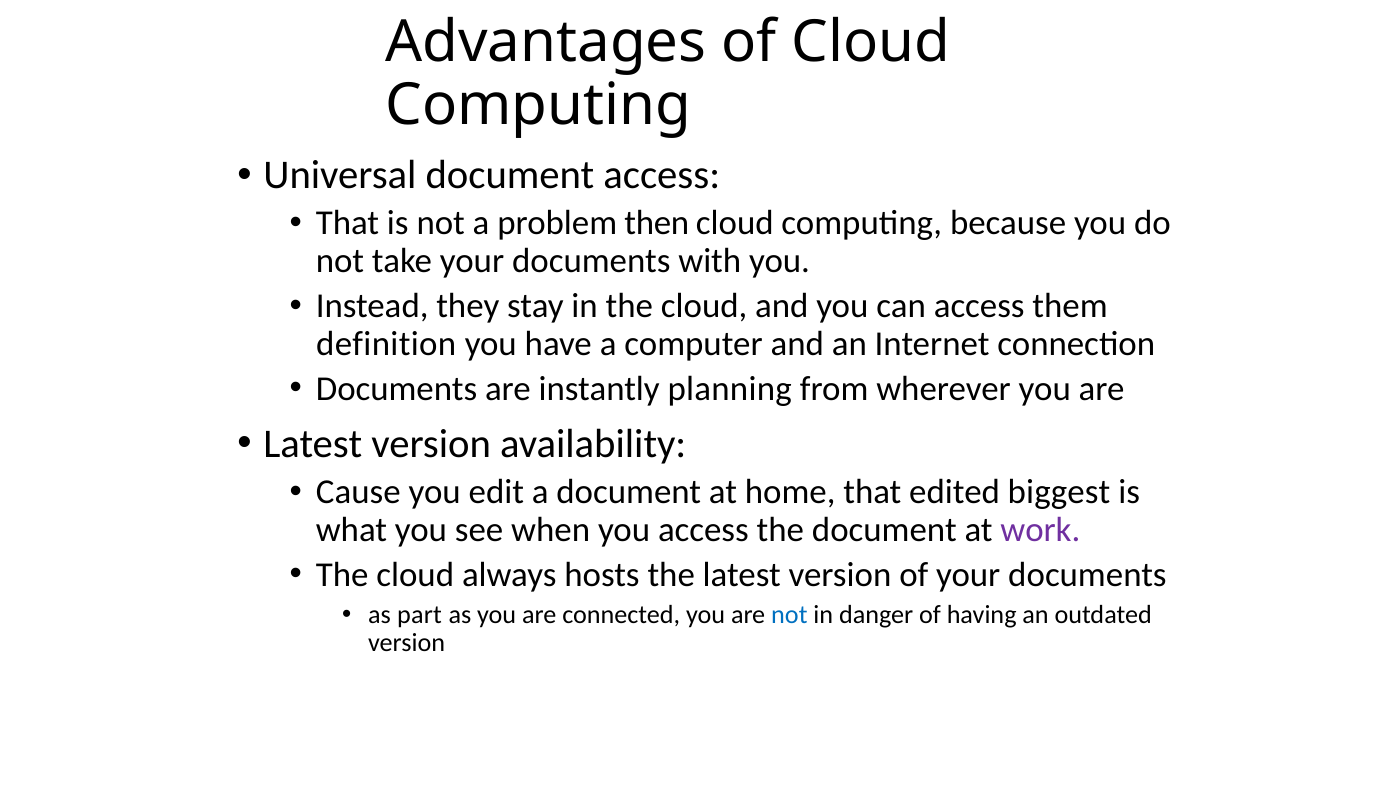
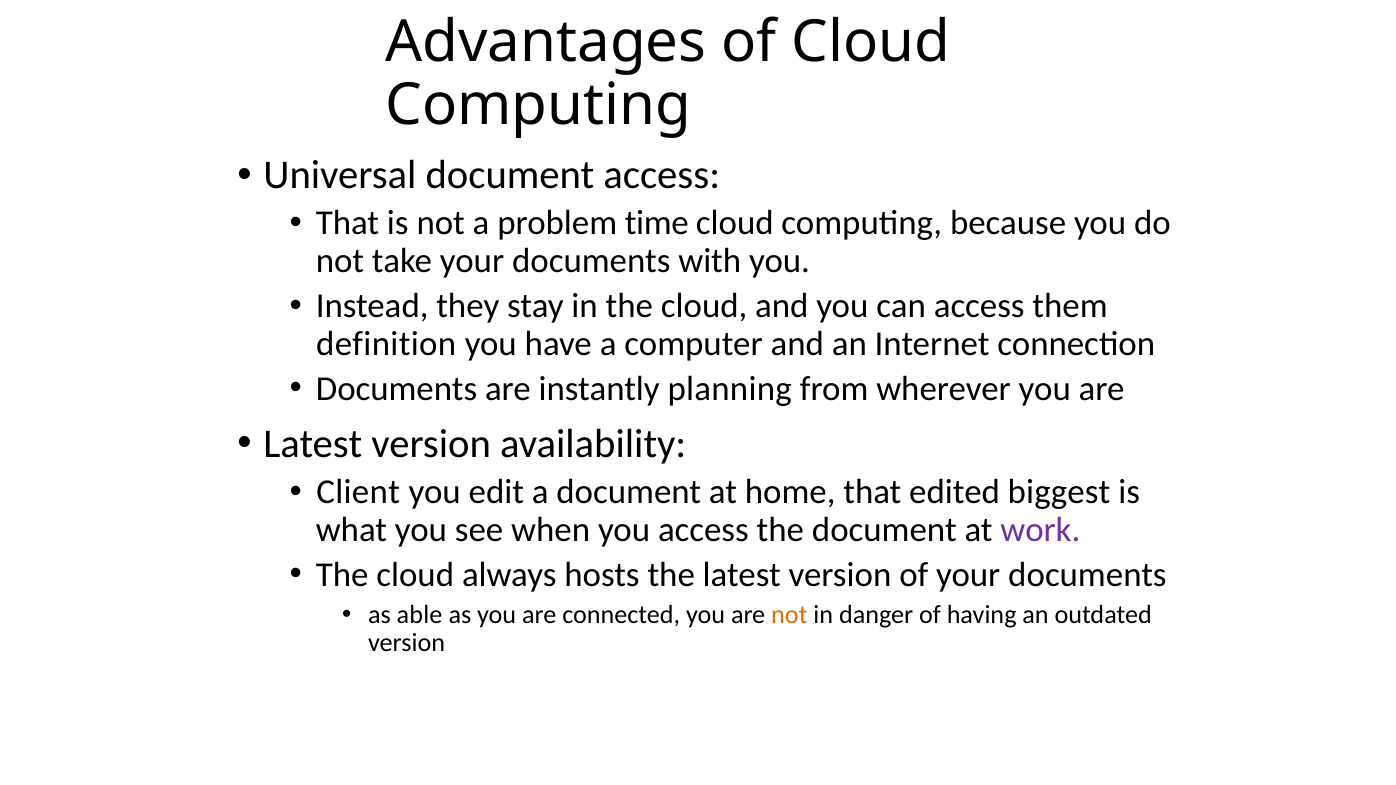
then: then -> time
Cause: Cause -> Client
part: part -> able
not at (789, 615) colour: blue -> orange
